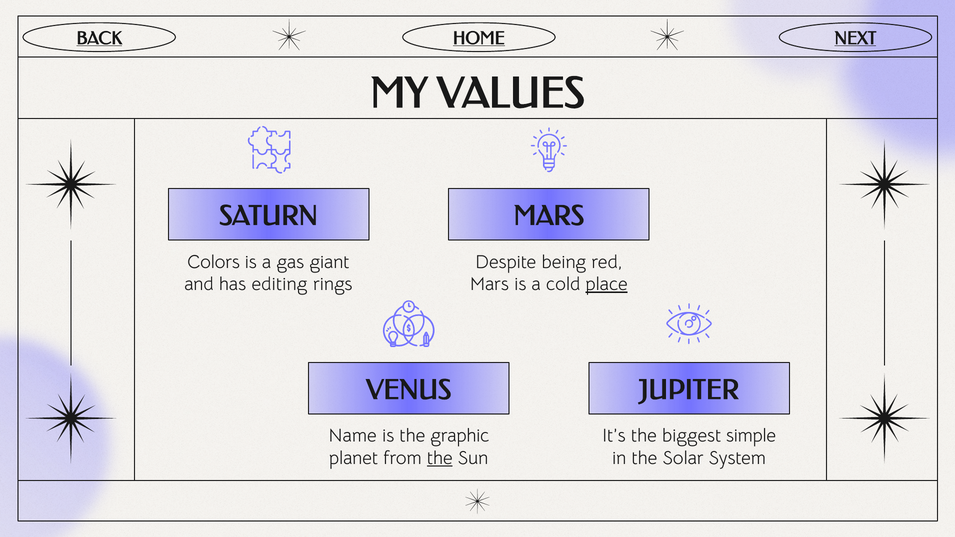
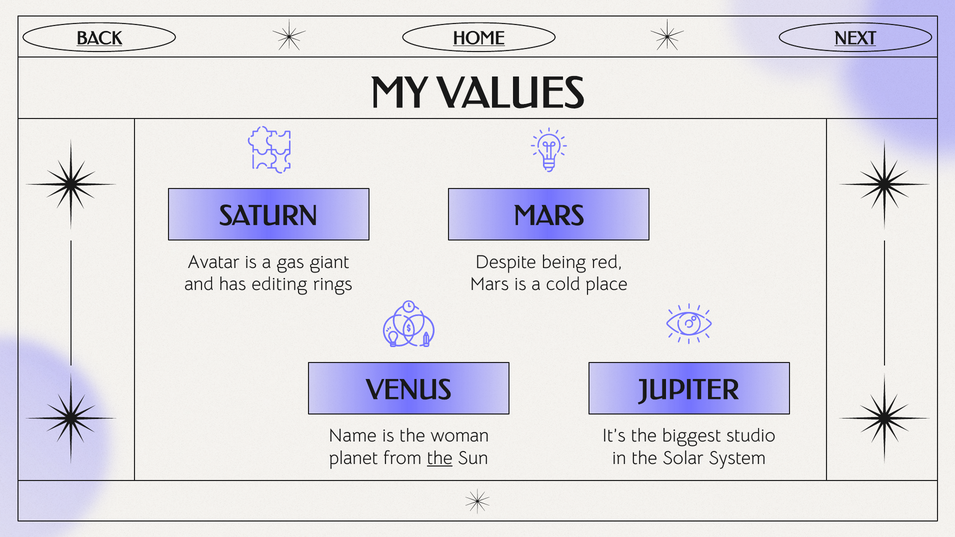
Colors: Colors -> Avatar
place underline: present -> none
graphic: graphic -> woman
simple: simple -> studio
